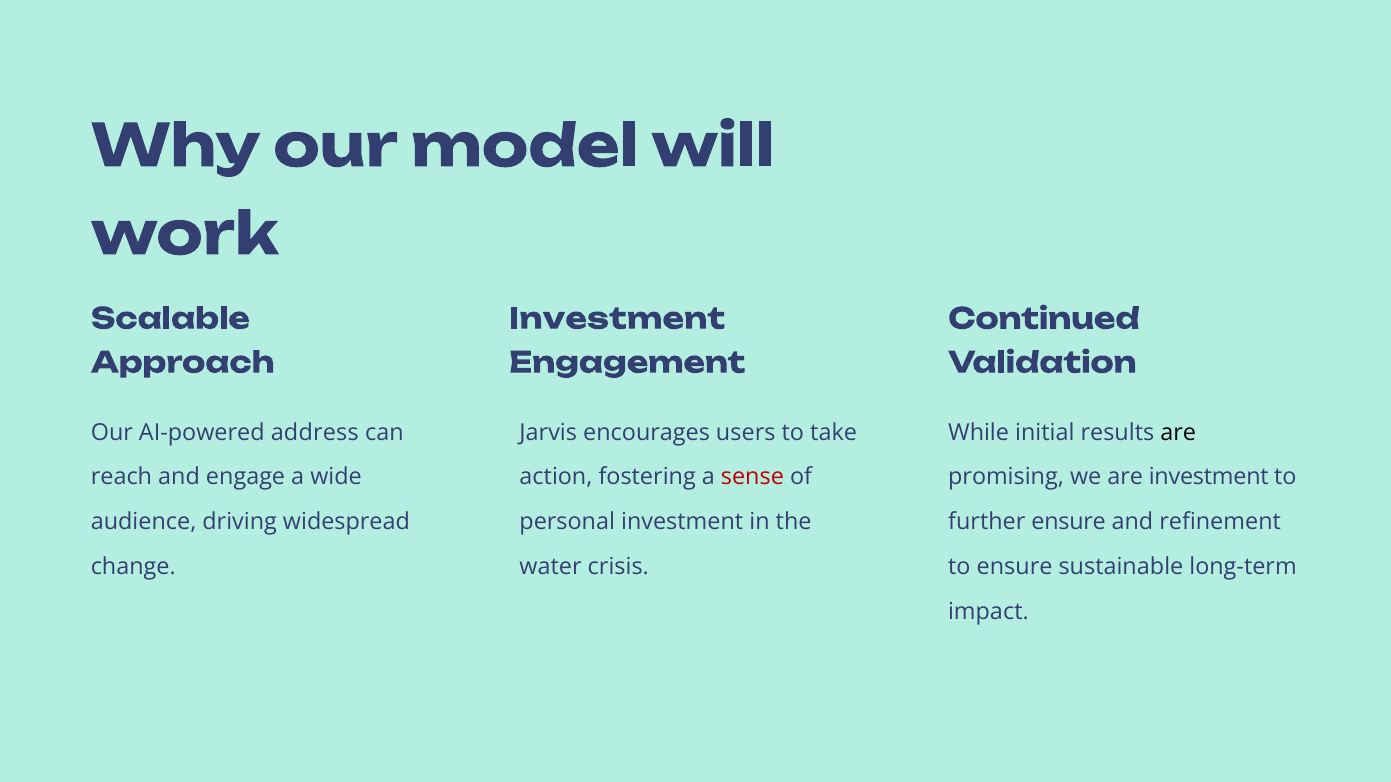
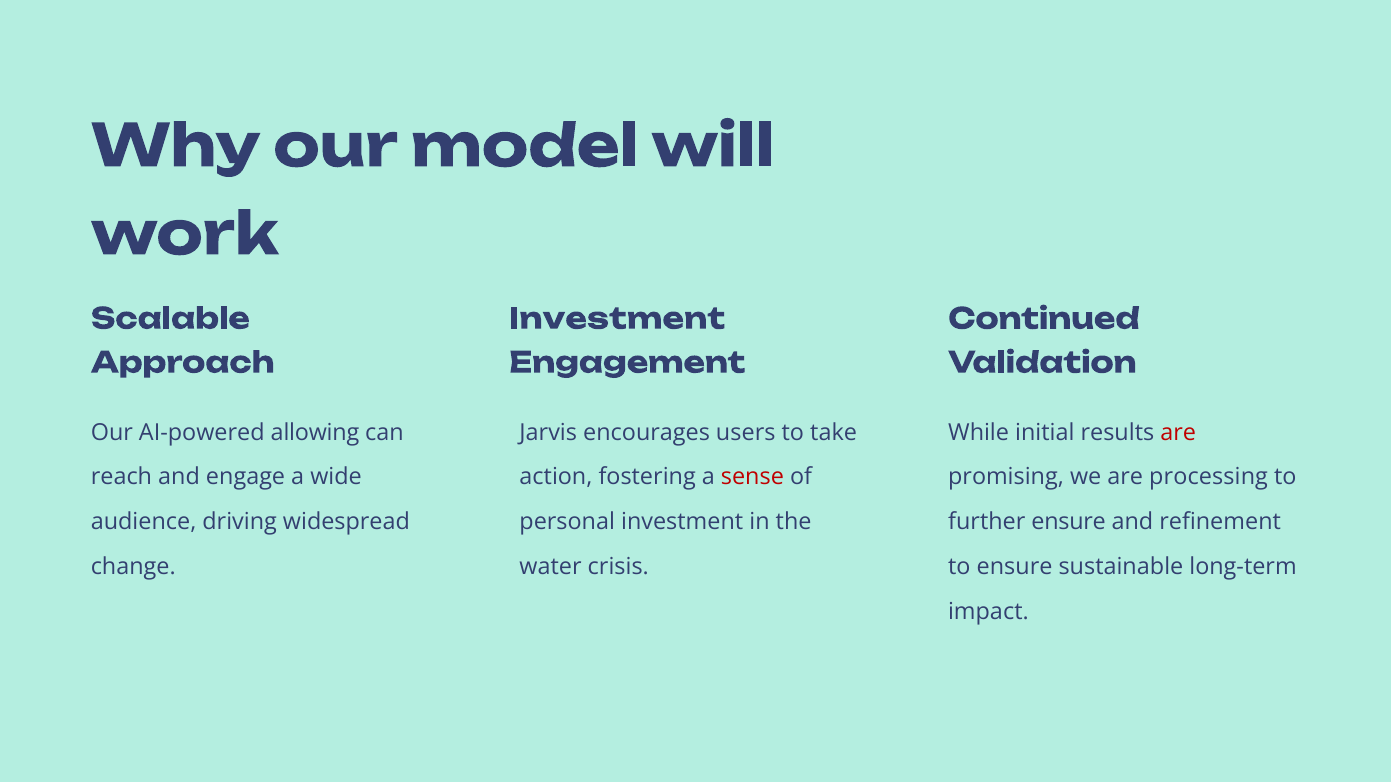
address: address -> allowing
are at (1178, 433) colour: black -> red
are investment: investment -> processing
